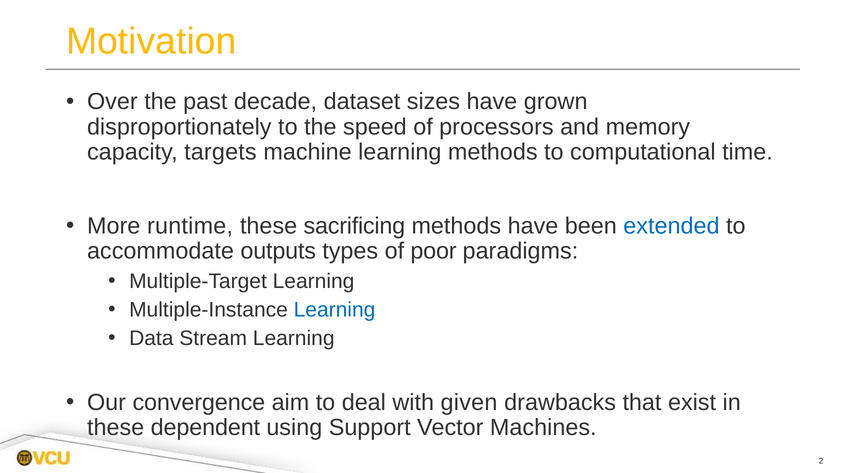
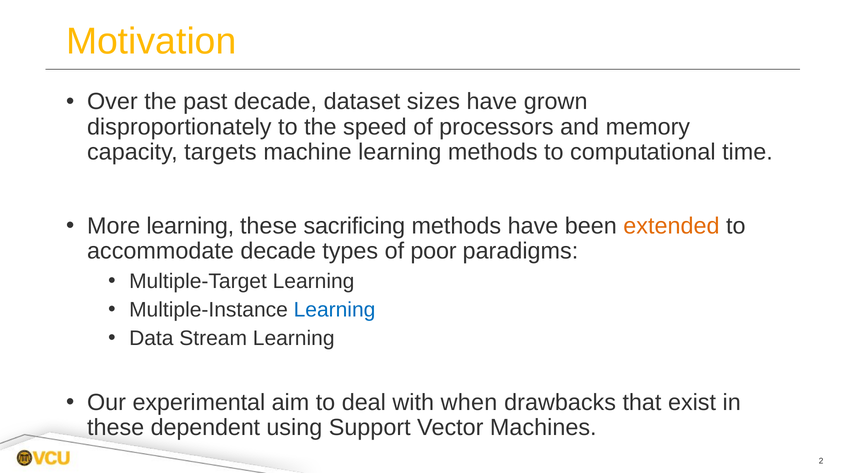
More runtime: runtime -> learning
extended colour: blue -> orange
accommodate outputs: outputs -> decade
convergence: convergence -> experimental
given: given -> when
